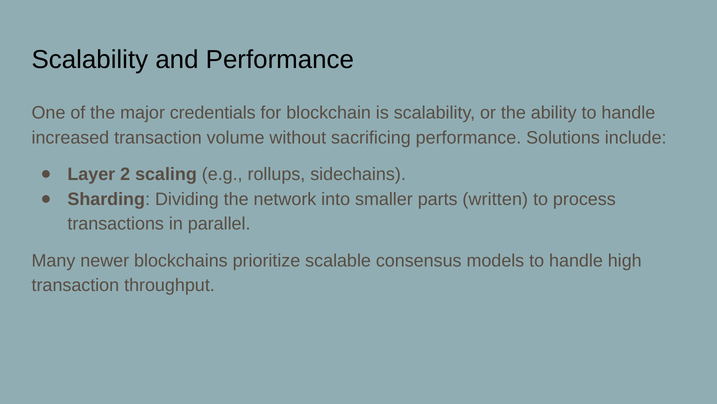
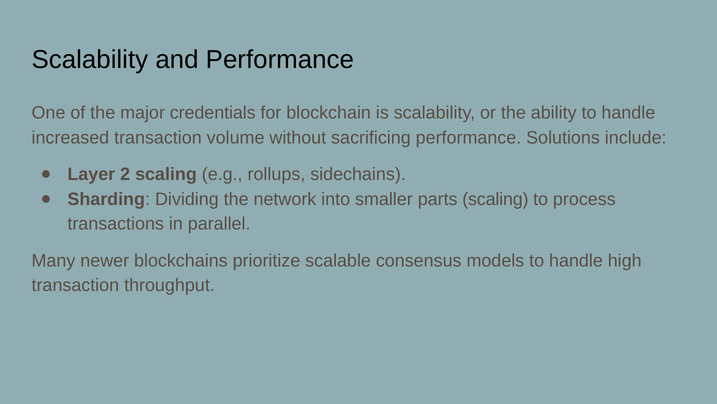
parts written: written -> scaling
